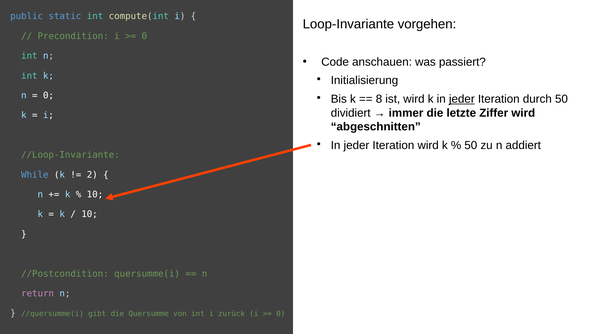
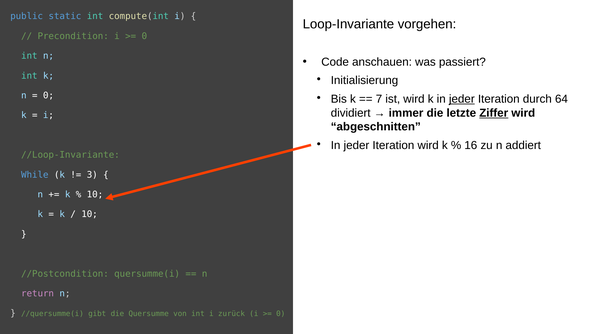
8: 8 -> 7
durch 50: 50 -> 64
Ziffer underline: none -> present
50 at (471, 145): 50 -> 16
2: 2 -> 3
